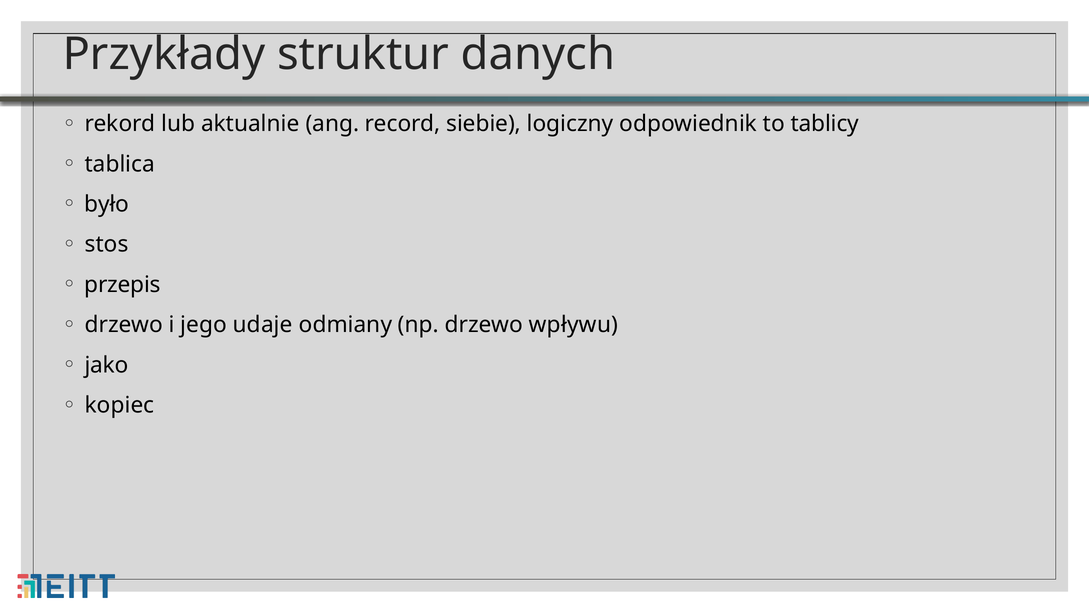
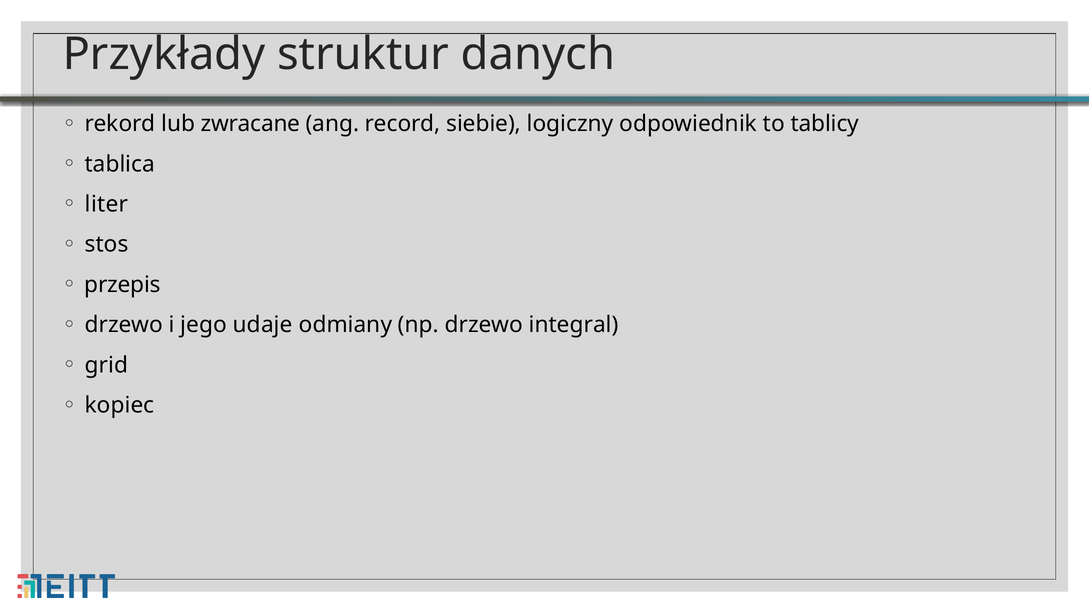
aktualnie: aktualnie -> zwracane
było: było -> liter
wpływu: wpływu -> integral
jako: jako -> grid
